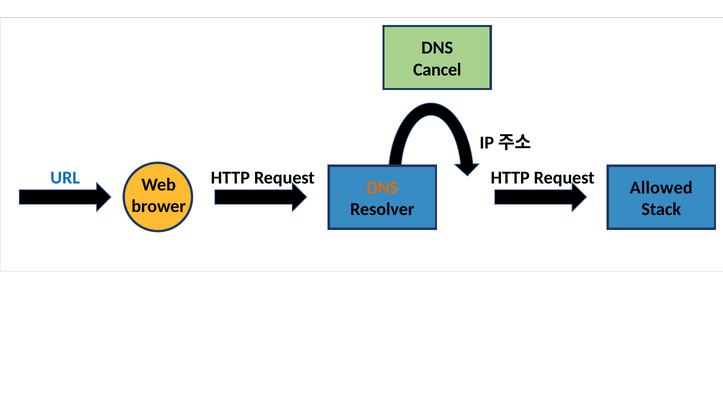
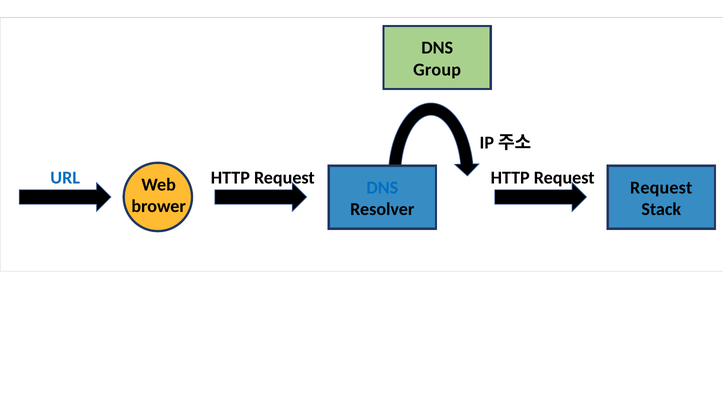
Cancel: Cancel -> Group
DNS at (382, 187) colour: orange -> blue
Allowed at (661, 187): Allowed -> Request
